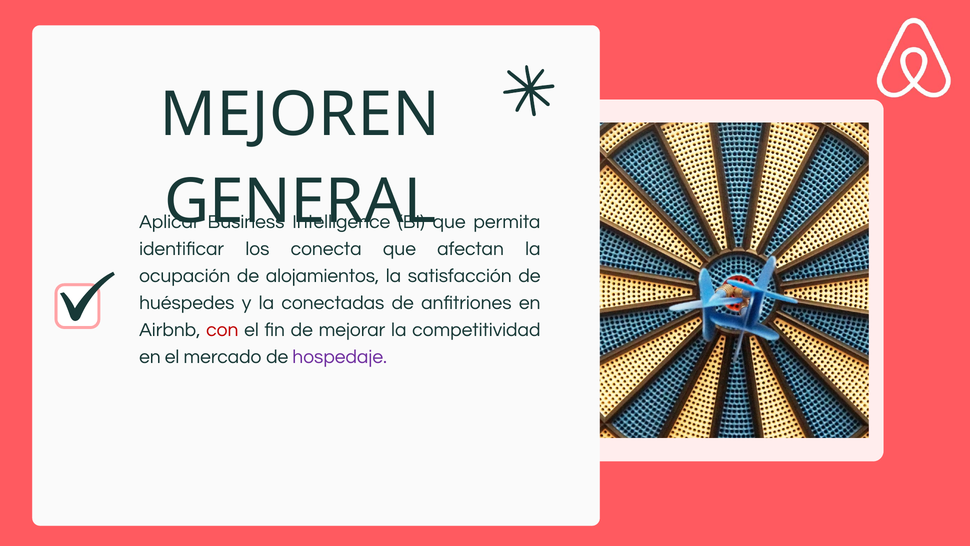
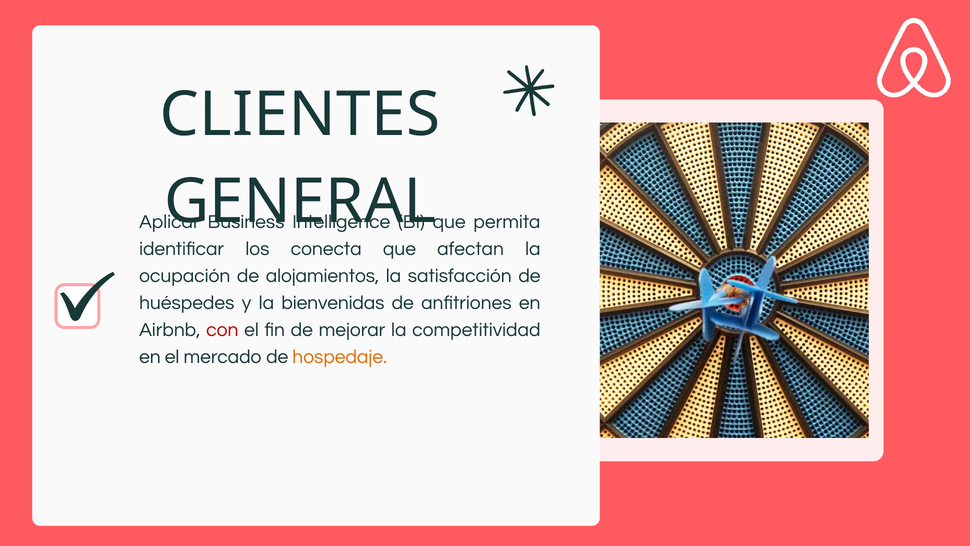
MEJOREN: MEJOREN -> CLIENTES
conectadas: conectadas -> bienvenidas
hospedaje colour: purple -> orange
